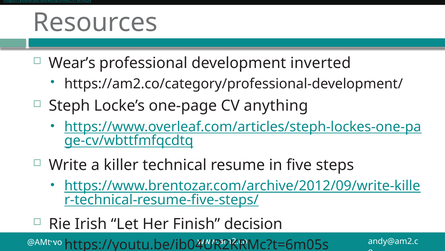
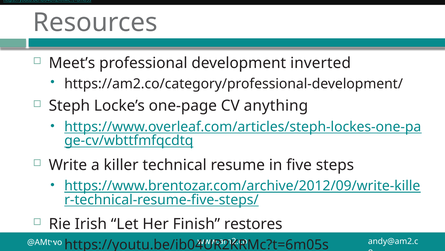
Wear’s: Wear’s -> Meet’s
decision: decision -> restores
